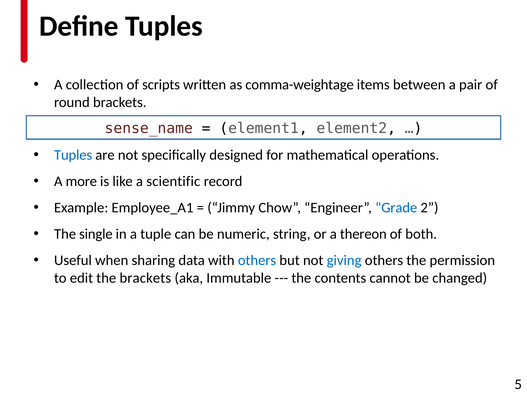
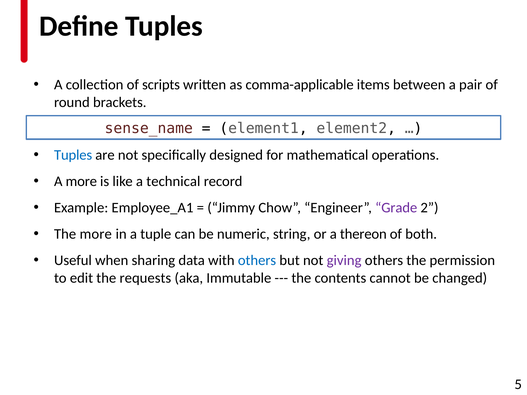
comma-weightage: comma-weightage -> comma-applicable
scientific: scientific -> technical
Grade colour: blue -> purple
The single: single -> more
giving colour: blue -> purple
the brackets: brackets -> requests
